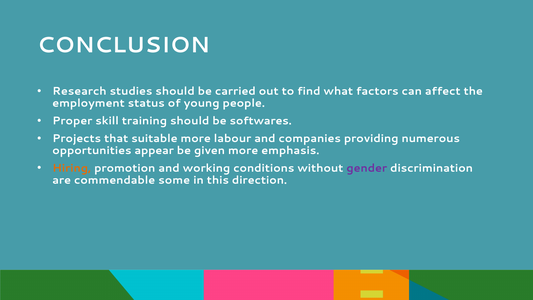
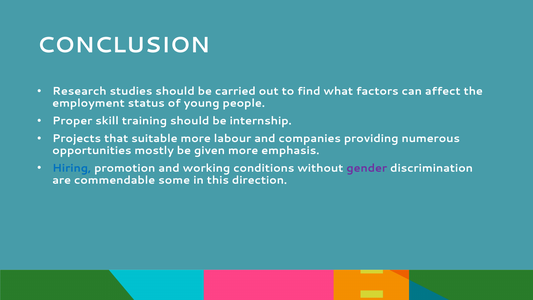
softwares: softwares -> internship
appear: appear -> mostly
Hiring colour: orange -> blue
